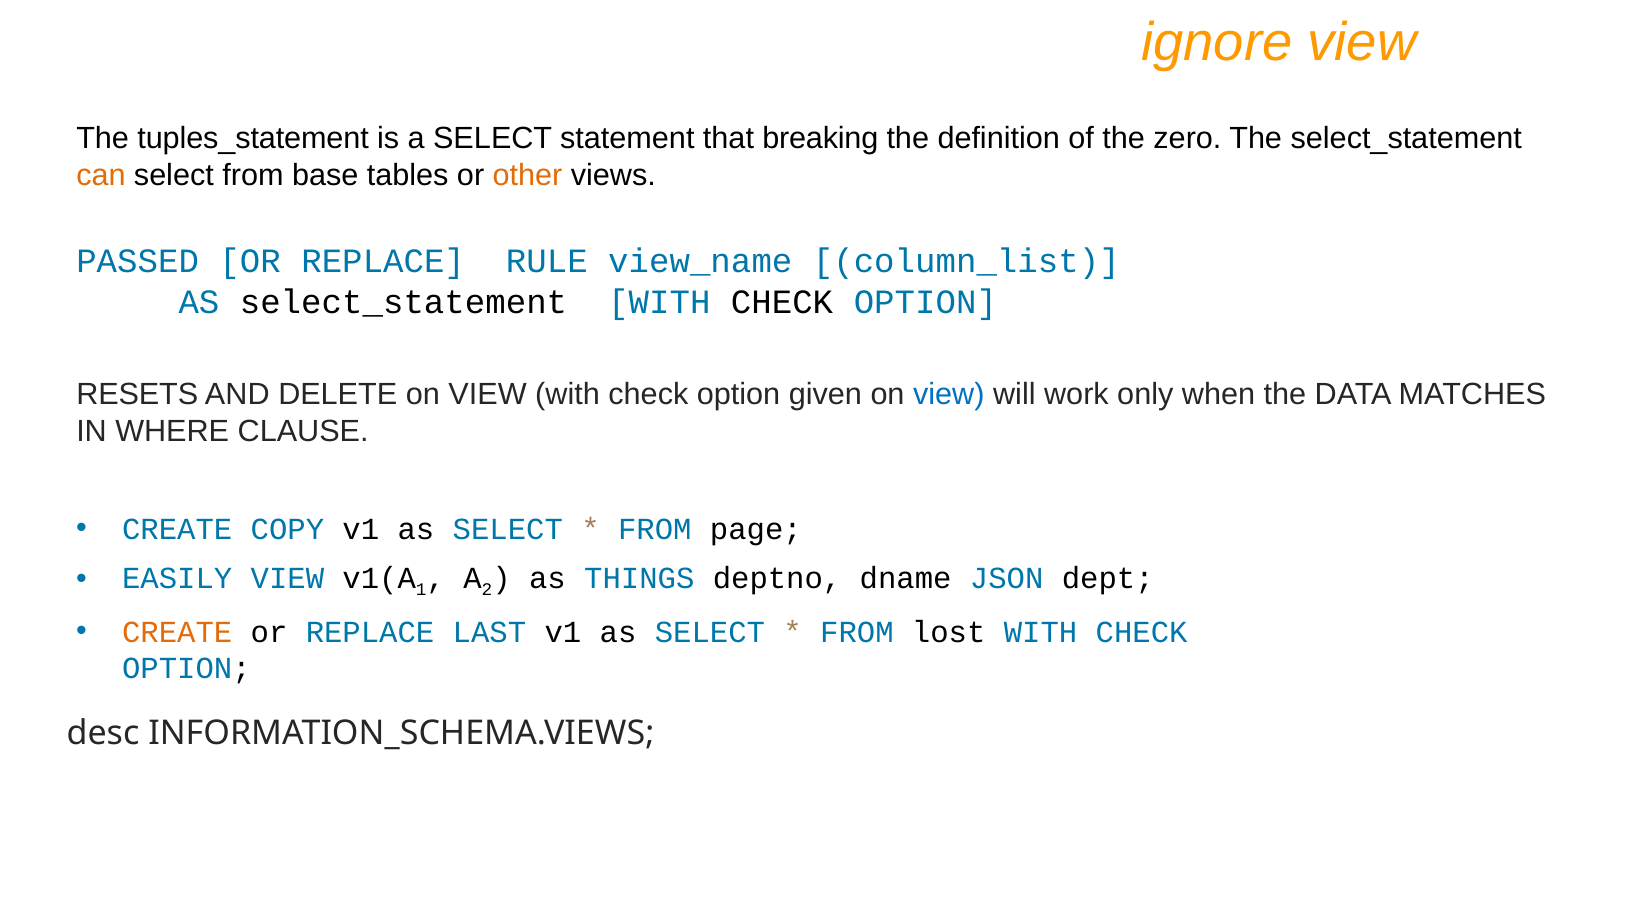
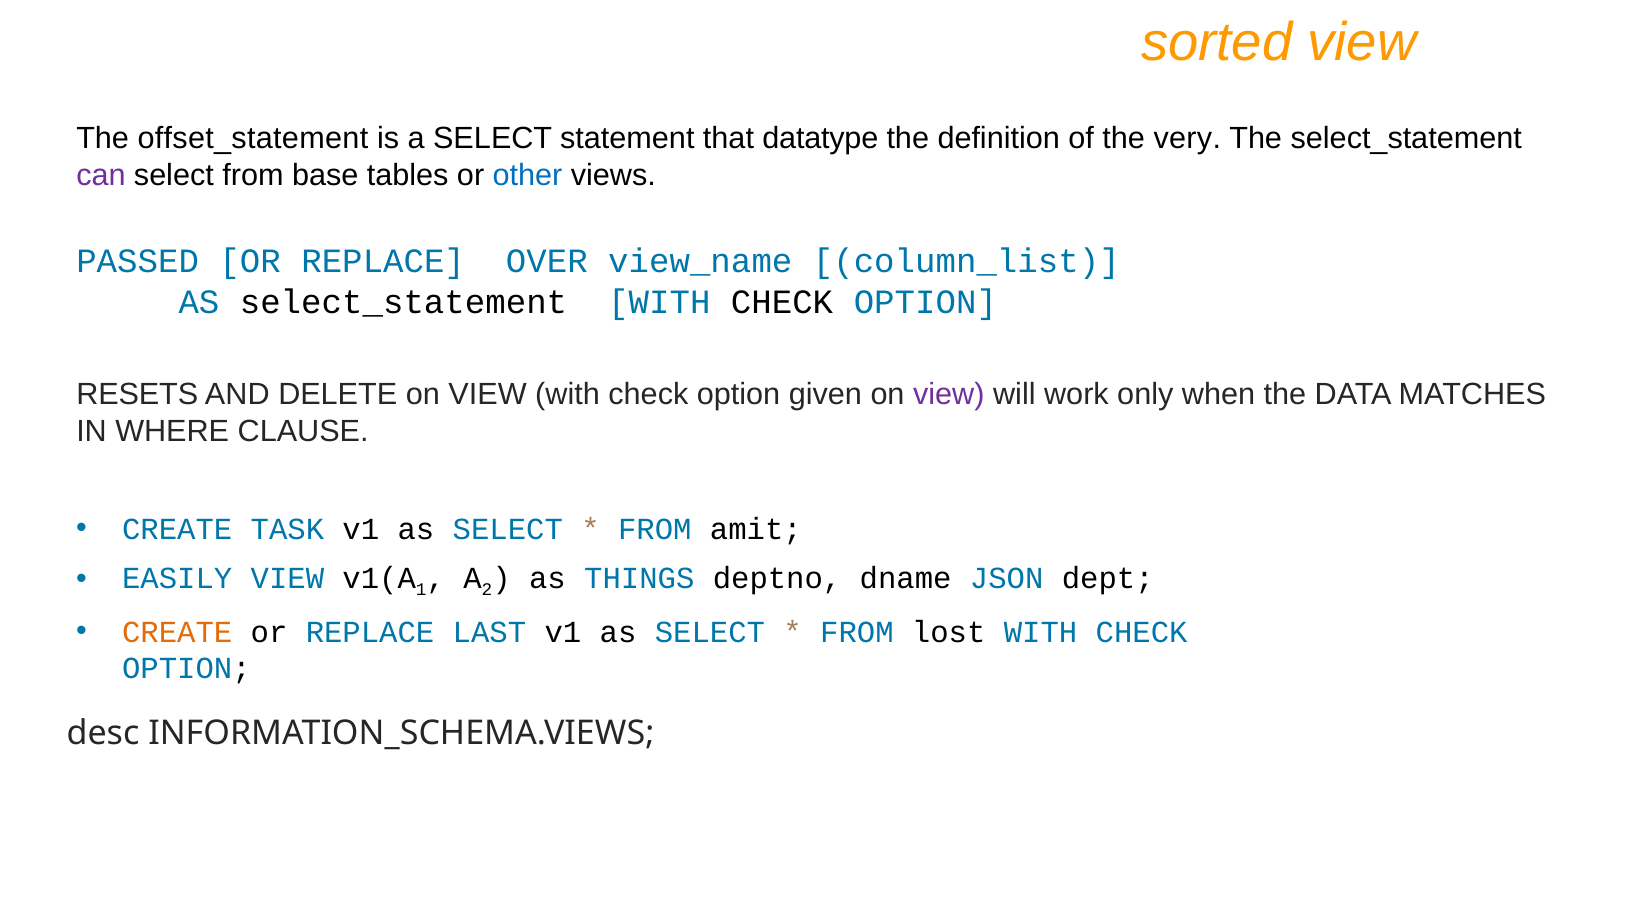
ignore: ignore -> sorted
tuples_statement: tuples_statement -> offset_statement
breaking: breaking -> datatype
zero: zero -> very
can colour: orange -> purple
other colour: orange -> blue
RULE: RULE -> OVER
view at (949, 394) colour: blue -> purple
COPY: COPY -> TASK
page: page -> amit
